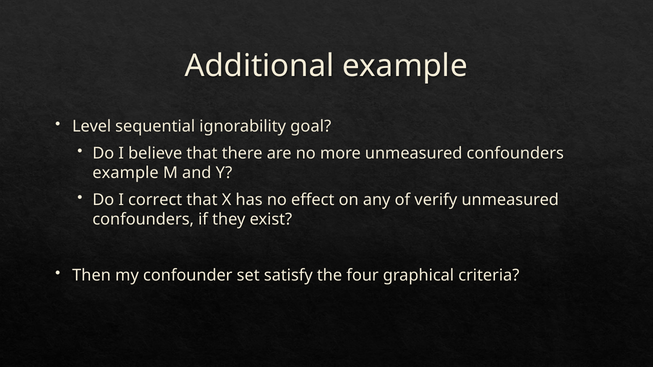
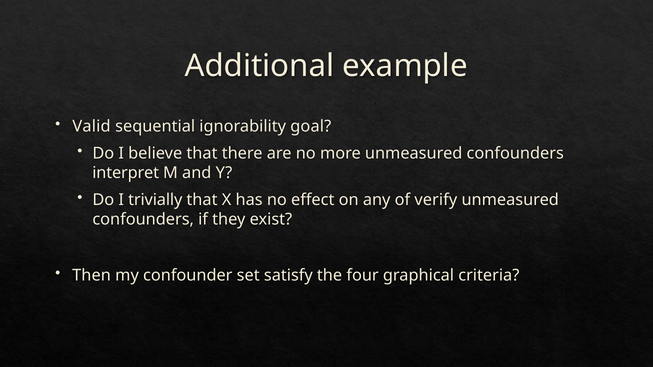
Level: Level -> Valid
example at (126, 173): example -> interpret
correct: correct -> trivially
